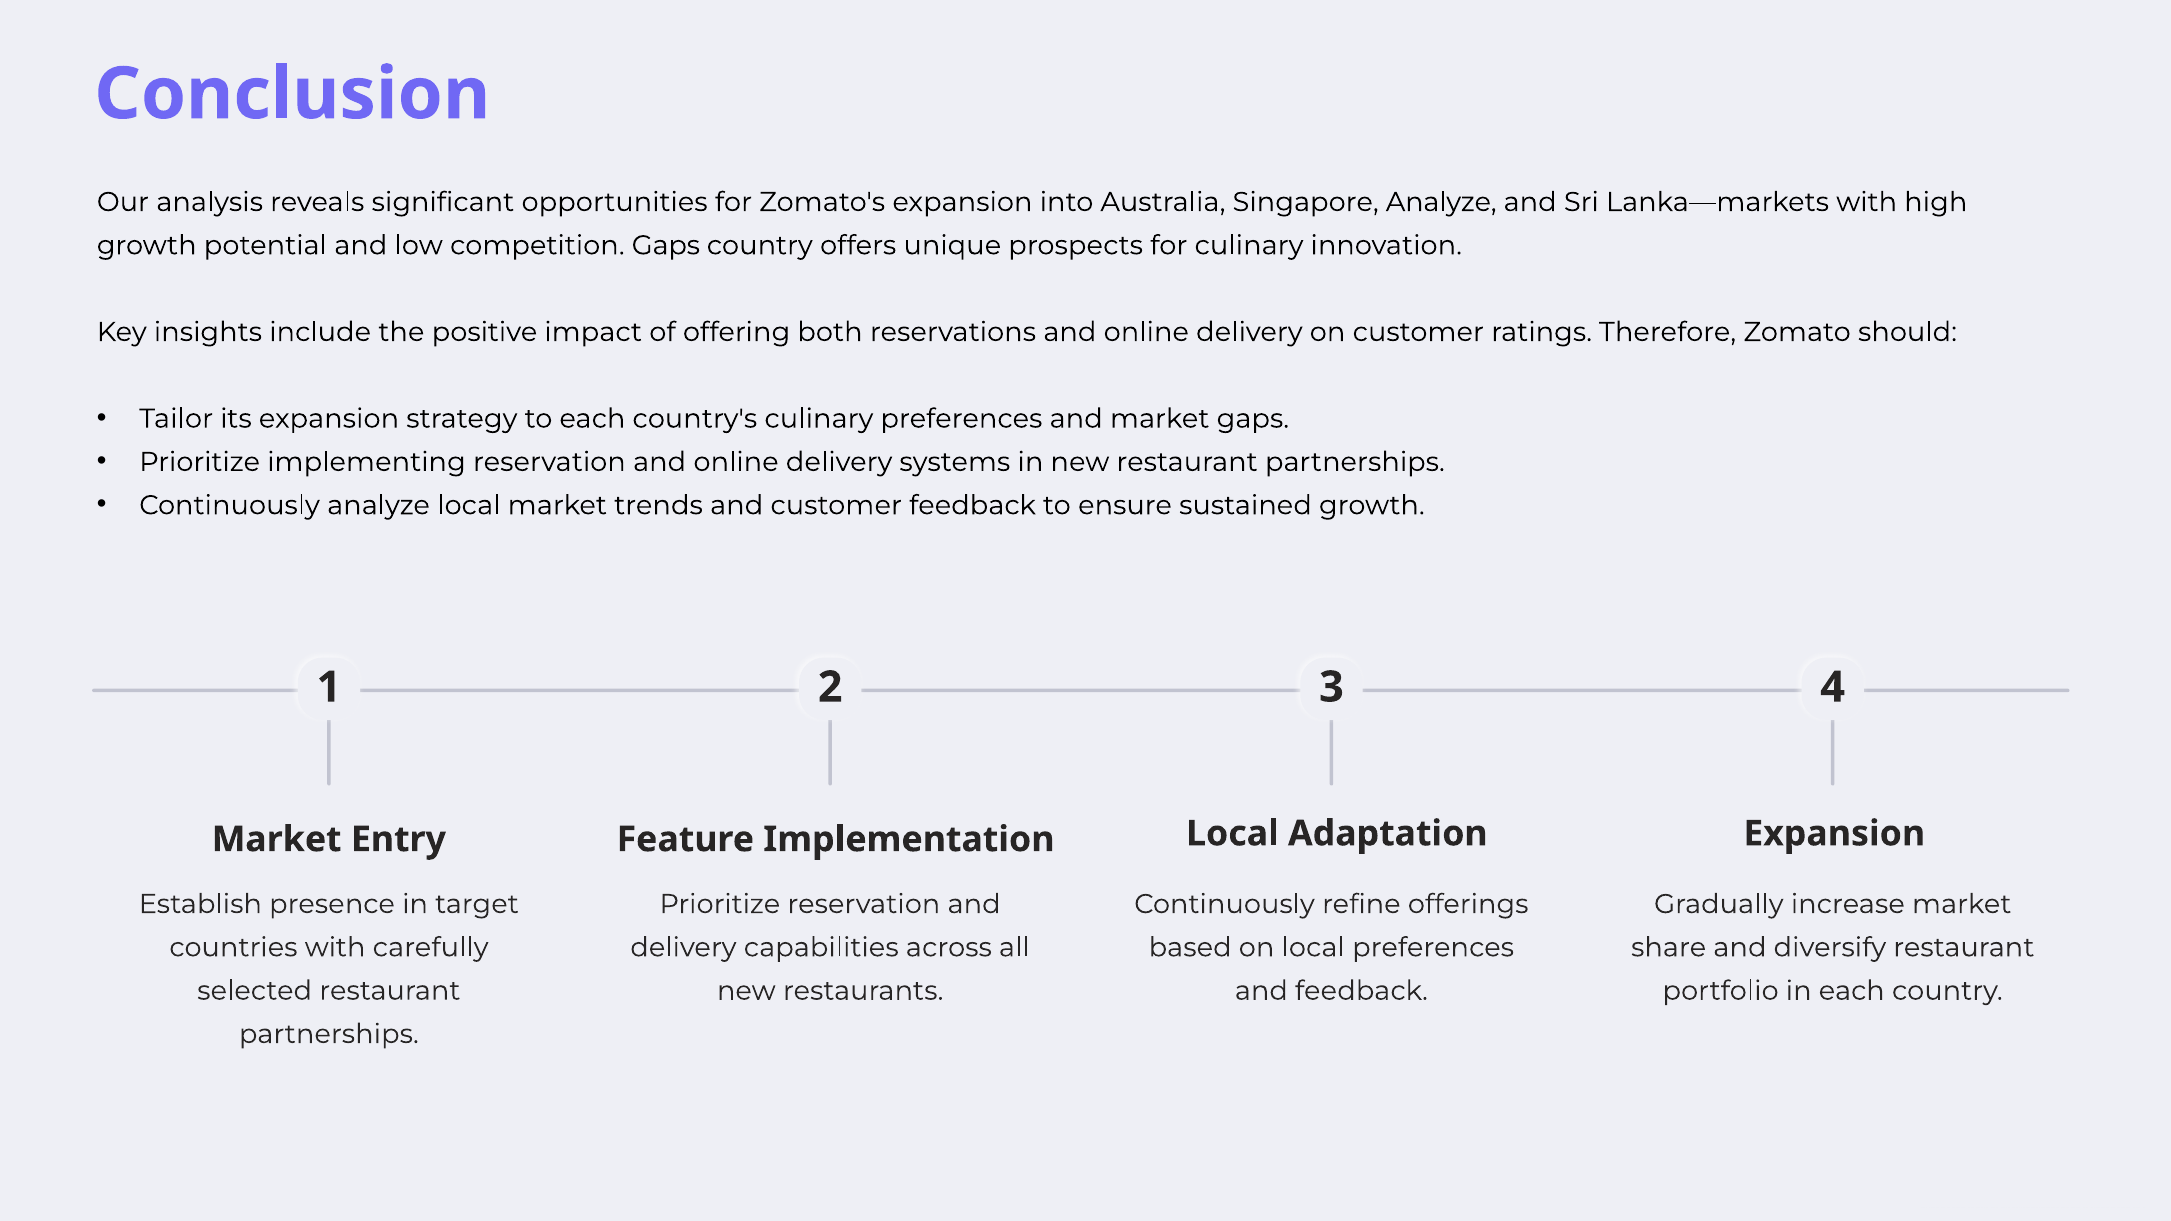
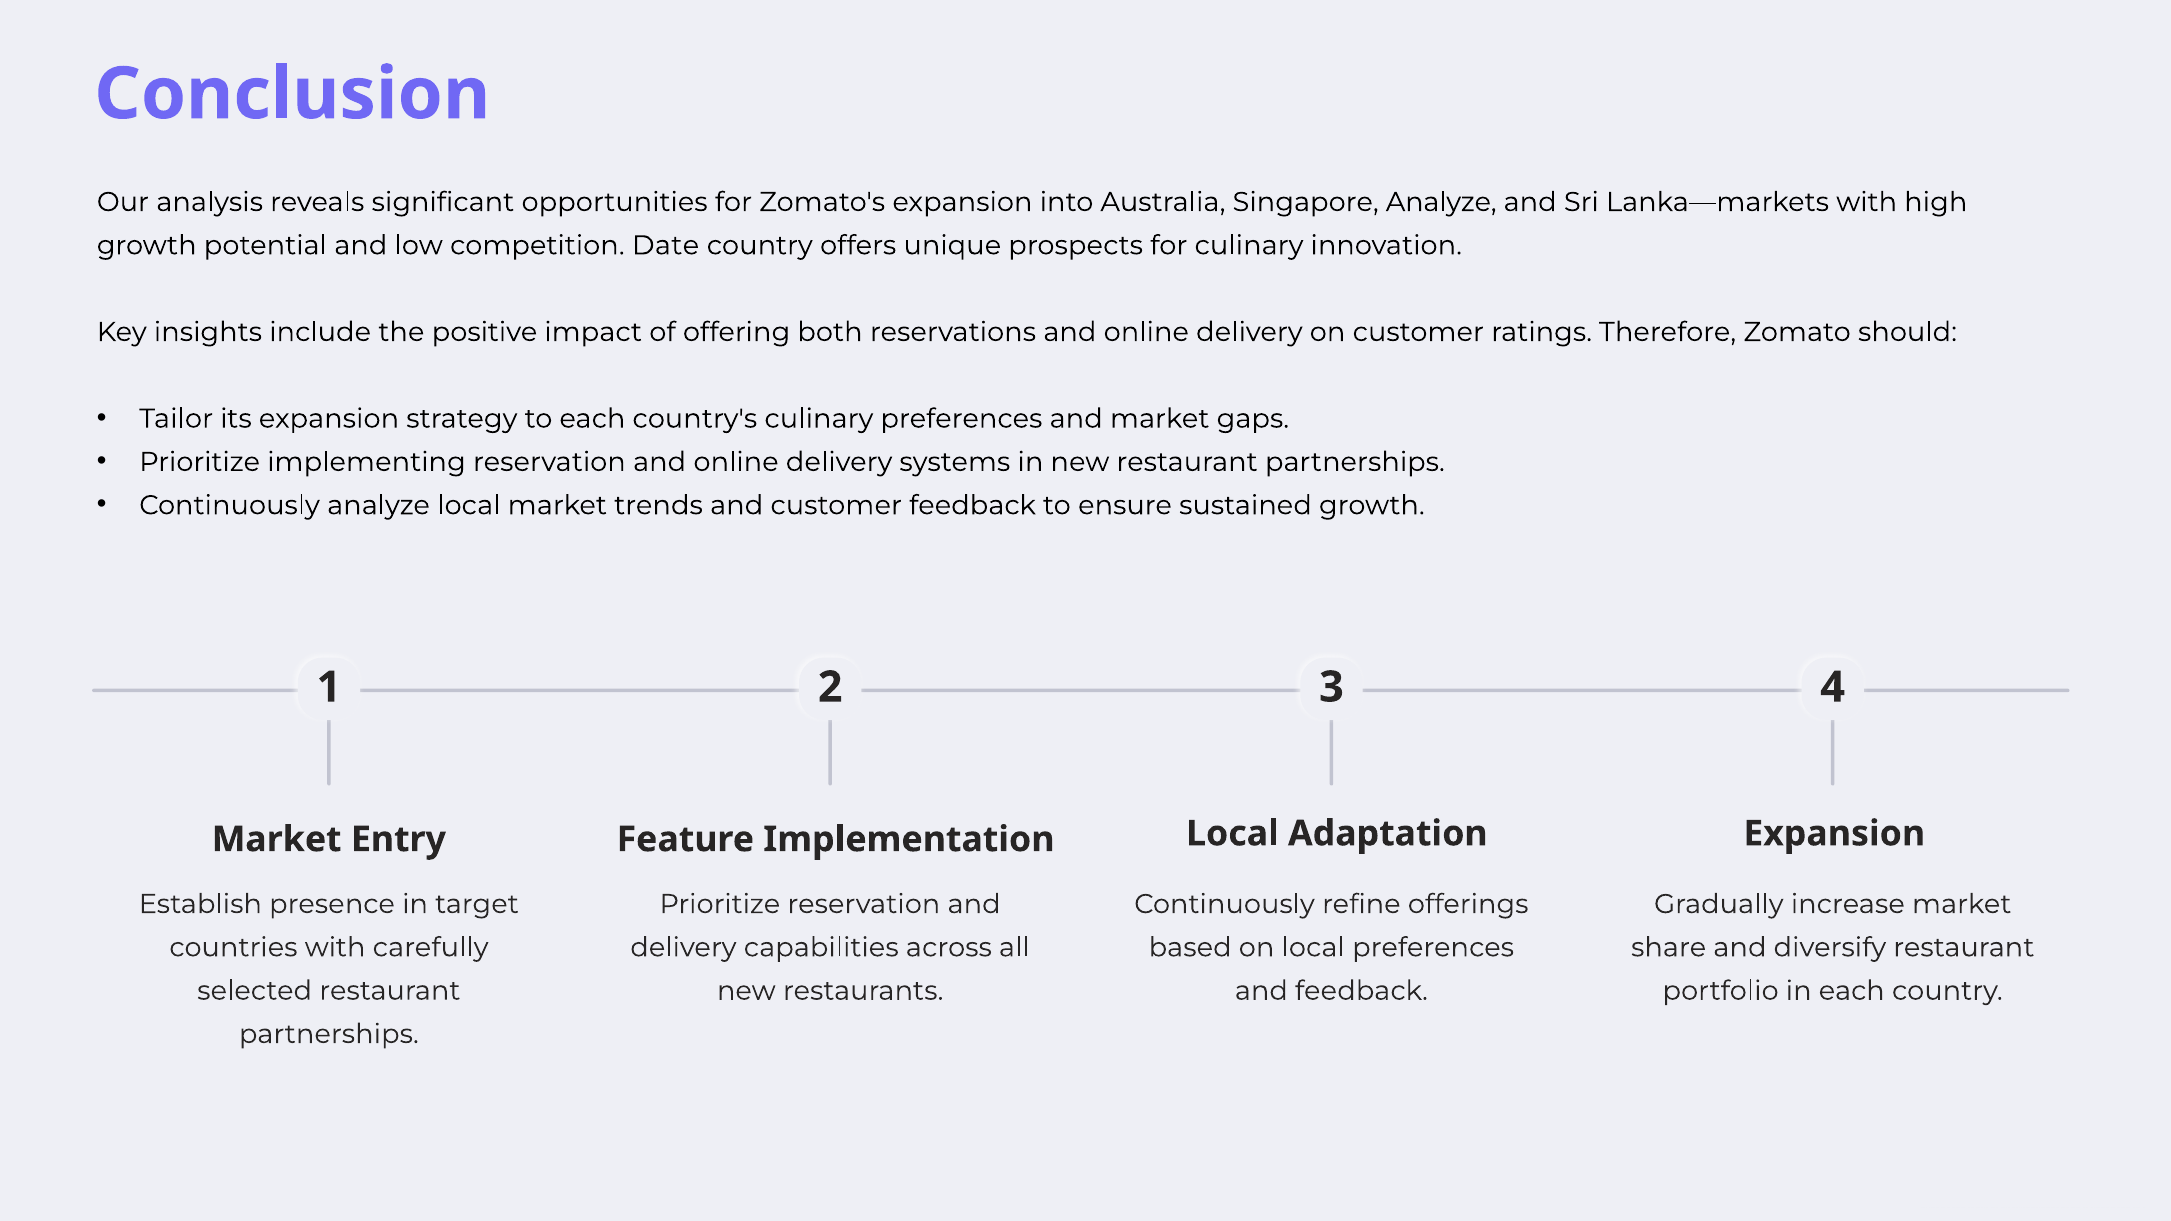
competition Gaps: Gaps -> Date
